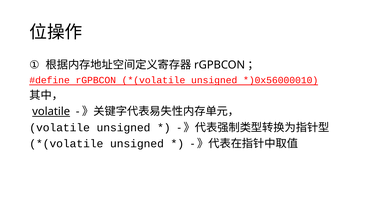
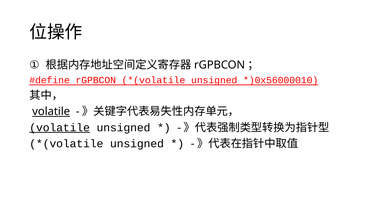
volatile at (60, 128) underline: none -> present
